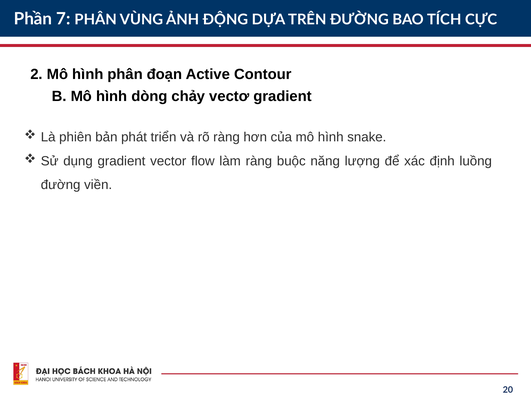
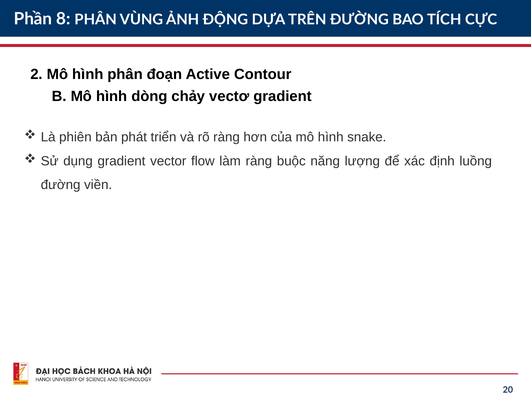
7: 7 -> 8
